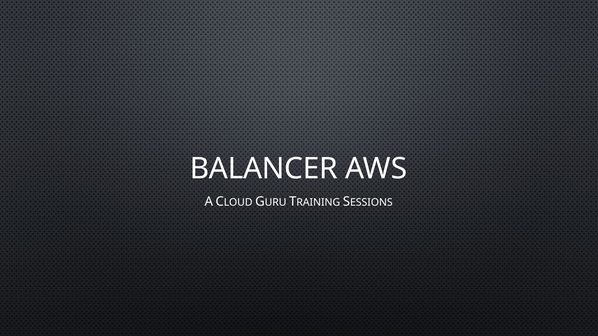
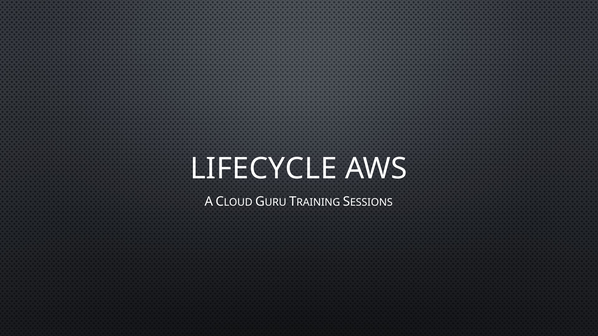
BALANCER: BALANCER -> LIFECYCLE
